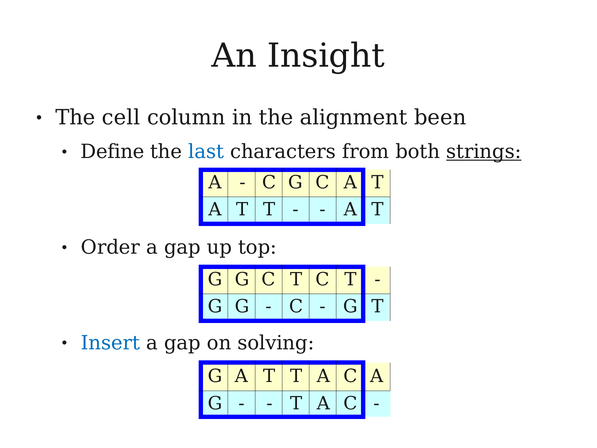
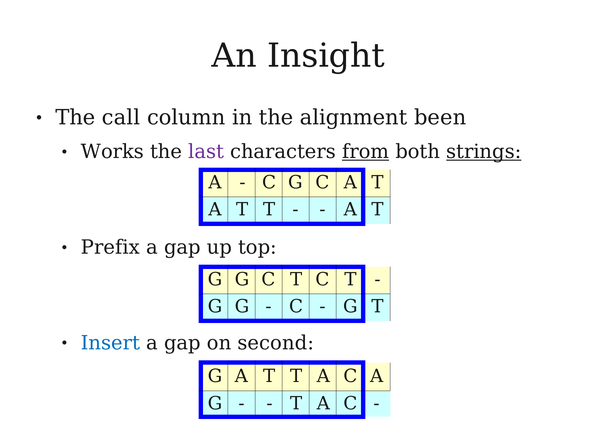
cell: cell -> call
Define: Define -> Works
last colour: blue -> purple
from underline: none -> present
Order: Order -> Prefix
solving: solving -> second
